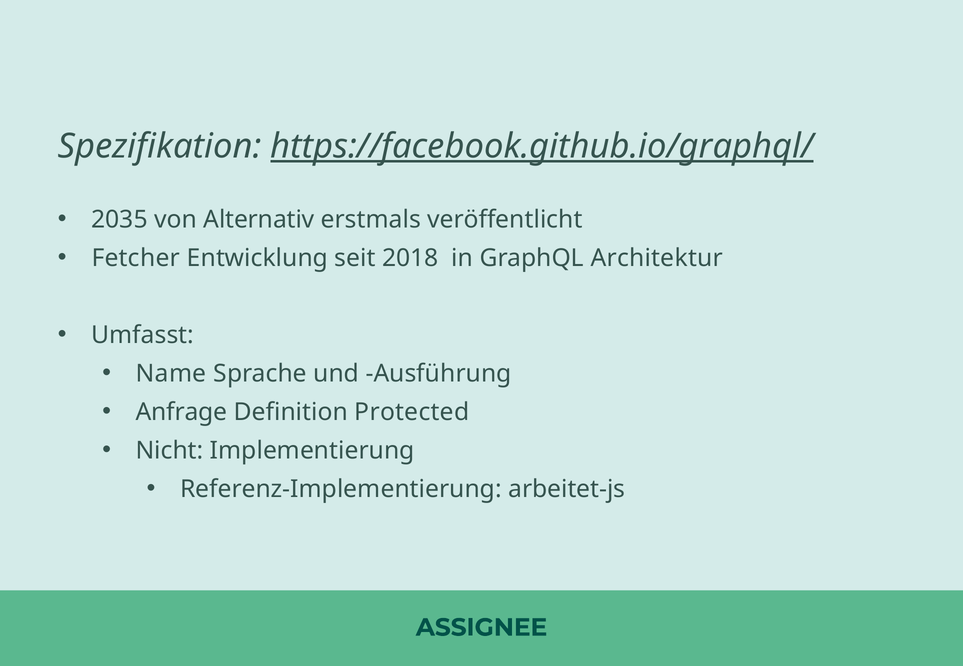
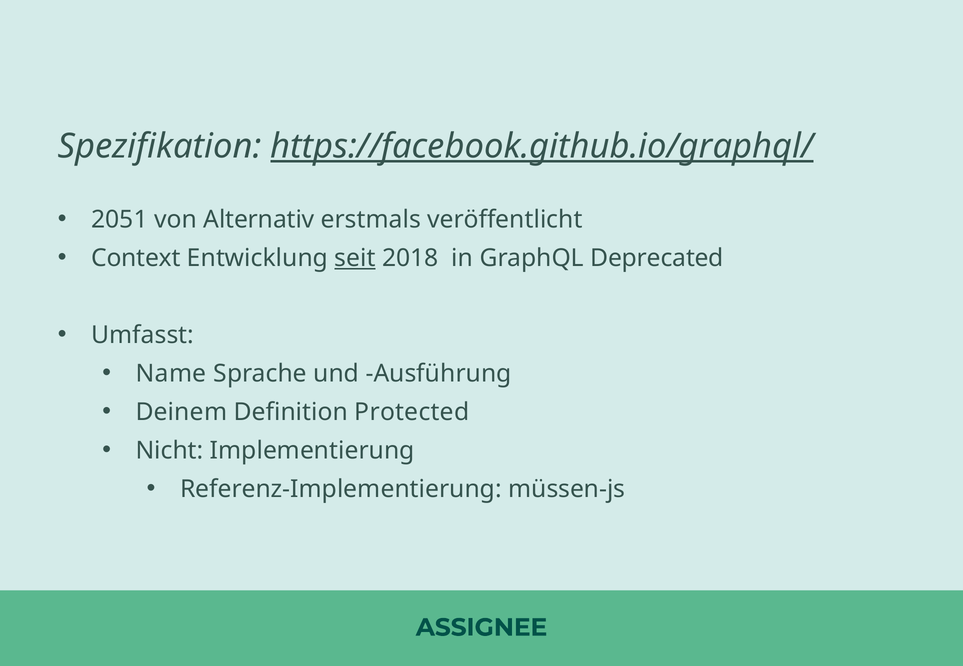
2035: 2035 -> 2051
Fetcher: Fetcher -> Context
seit underline: none -> present
Architektur: Architektur -> Deprecated
Anfrage: Anfrage -> Deinem
arbeitet-js: arbeitet-js -> müssen-js
